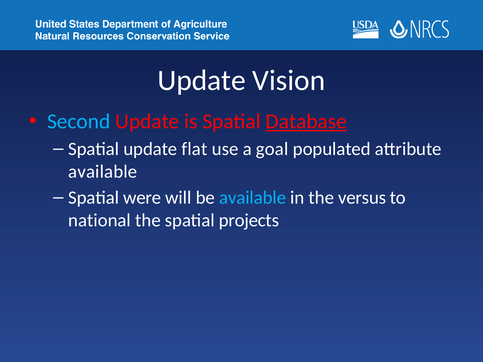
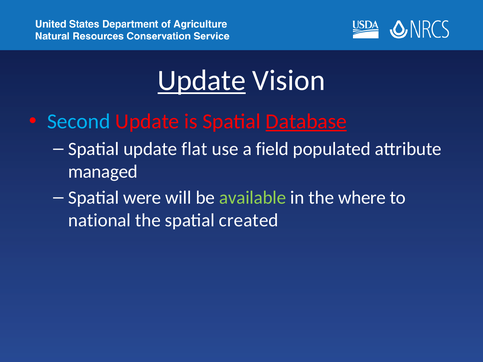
Update at (202, 81) underline: none -> present
goal: goal -> field
available at (103, 172): available -> managed
available at (253, 198) colour: light blue -> light green
versus: versus -> where
projects: projects -> created
